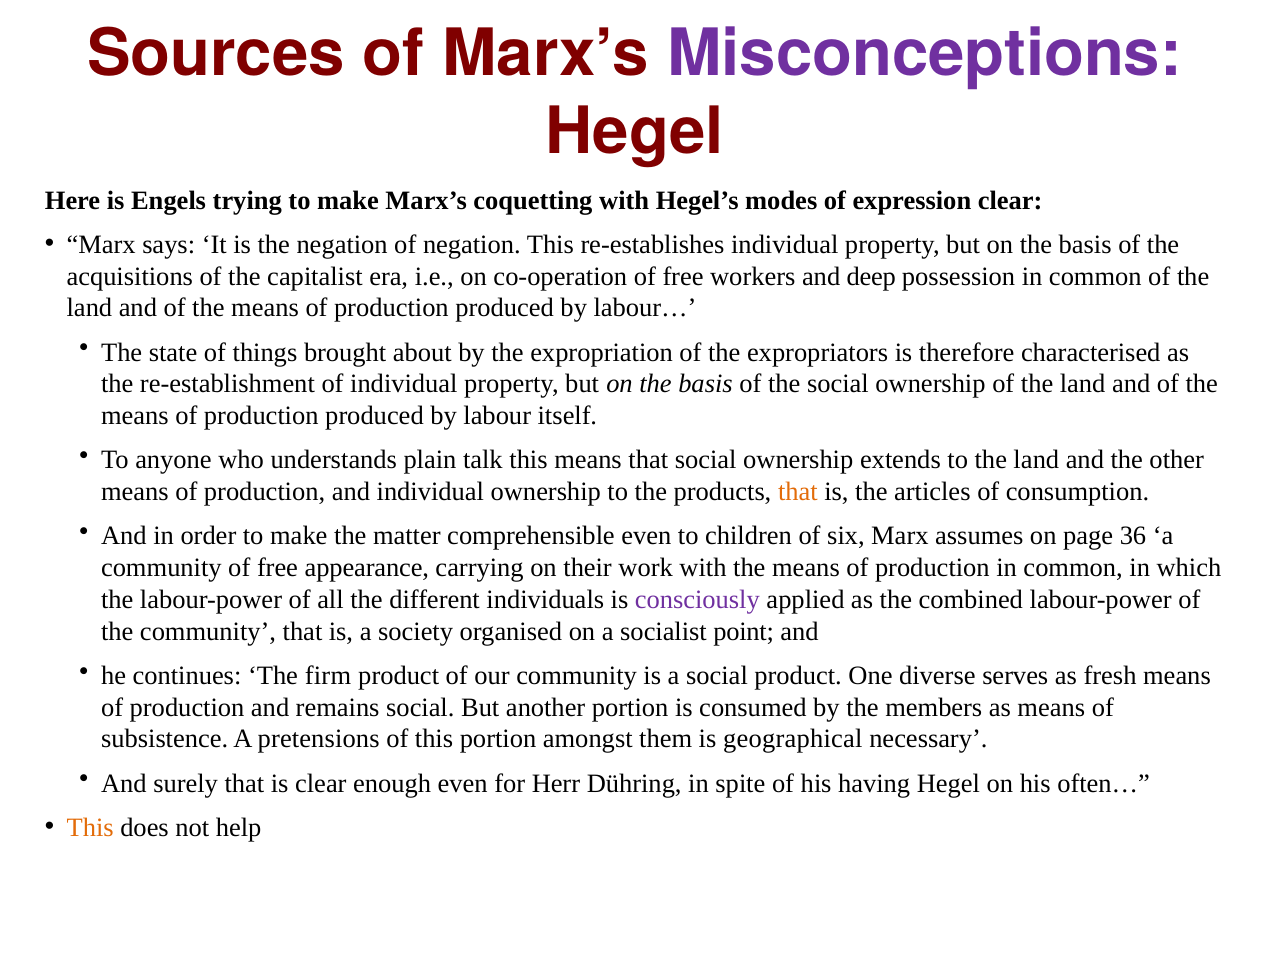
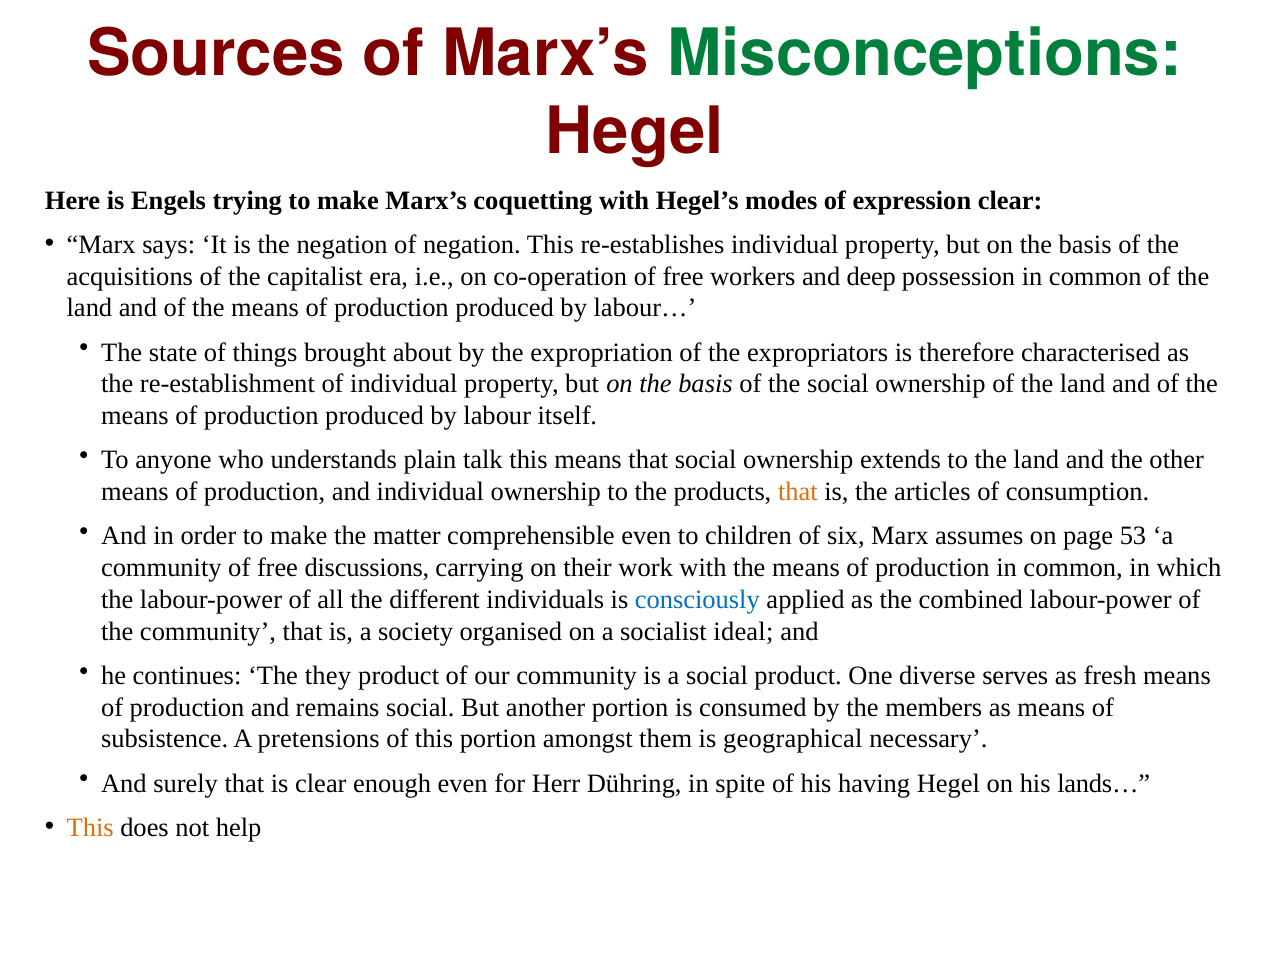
Misconceptions colour: purple -> green
36: 36 -> 53
appearance: appearance -> discussions
consciously colour: purple -> blue
point: point -> ideal
firm: firm -> they
often…: often… -> lands…
